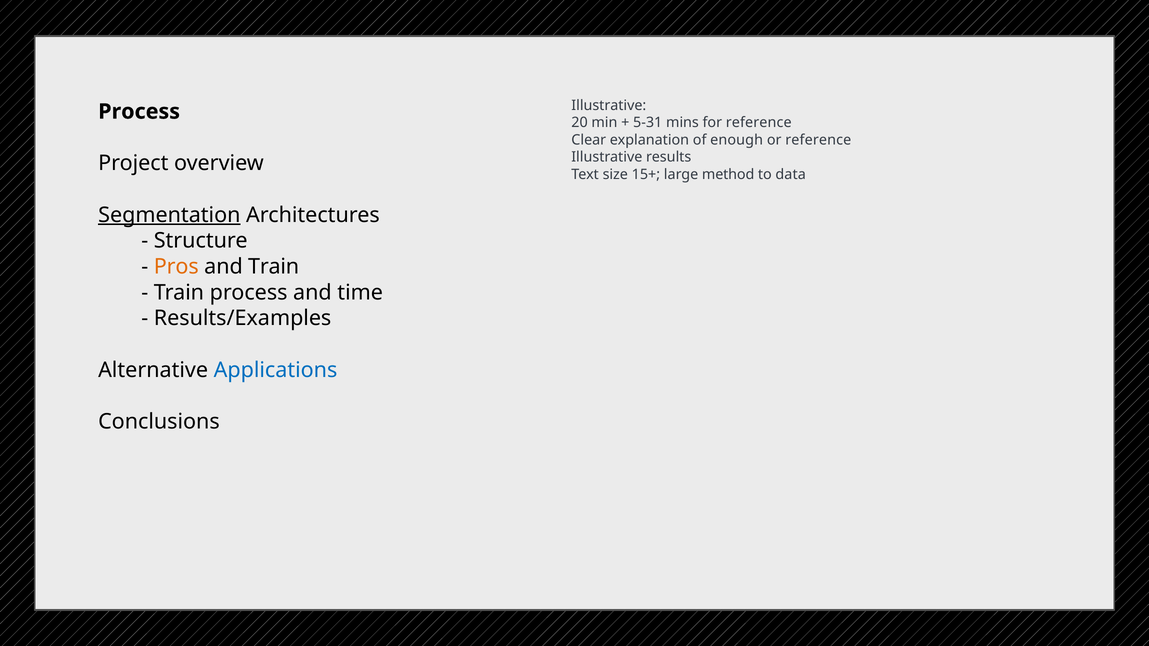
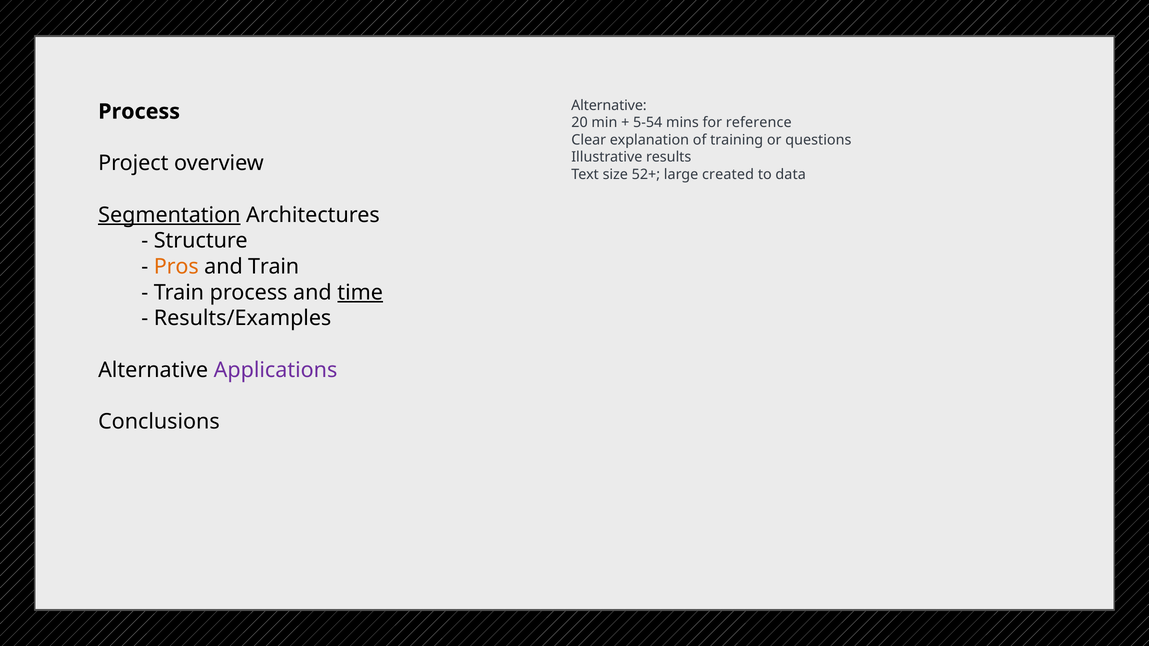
Illustrative at (609, 105): Illustrative -> Alternative
5-31: 5-31 -> 5-54
enough: enough -> training
or reference: reference -> questions
15+: 15+ -> 52+
method: method -> created
time underline: none -> present
Applications colour: blue -> purple
